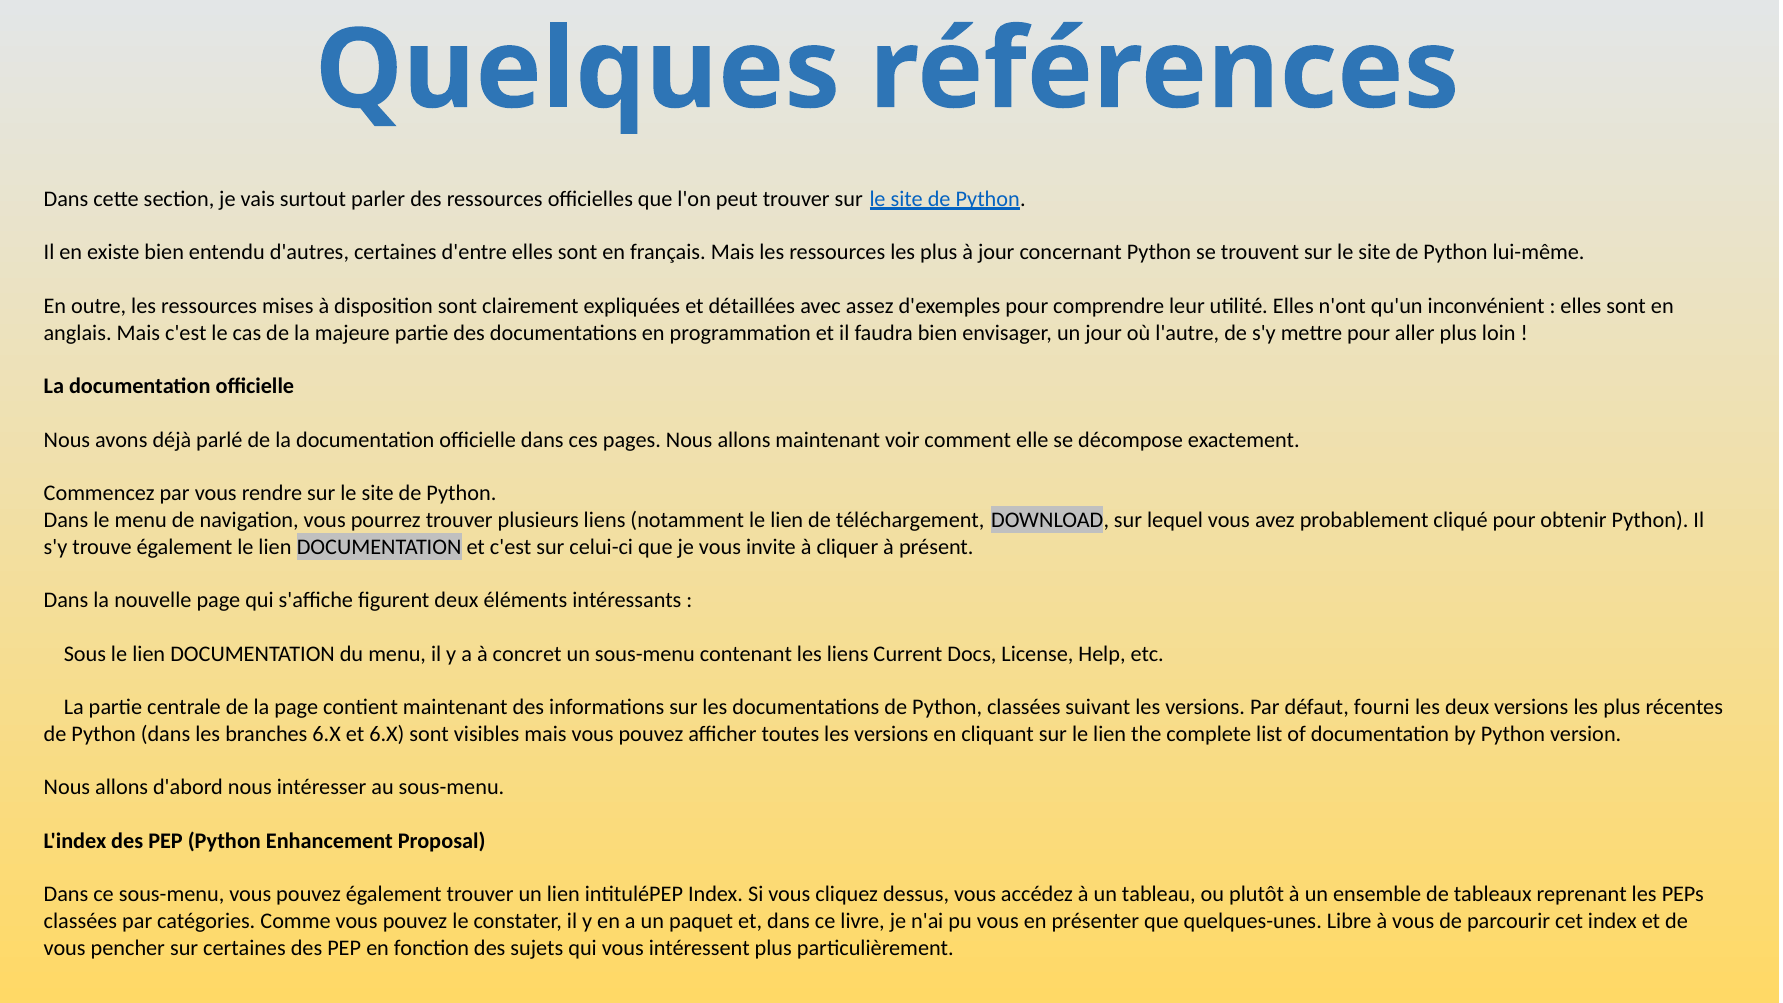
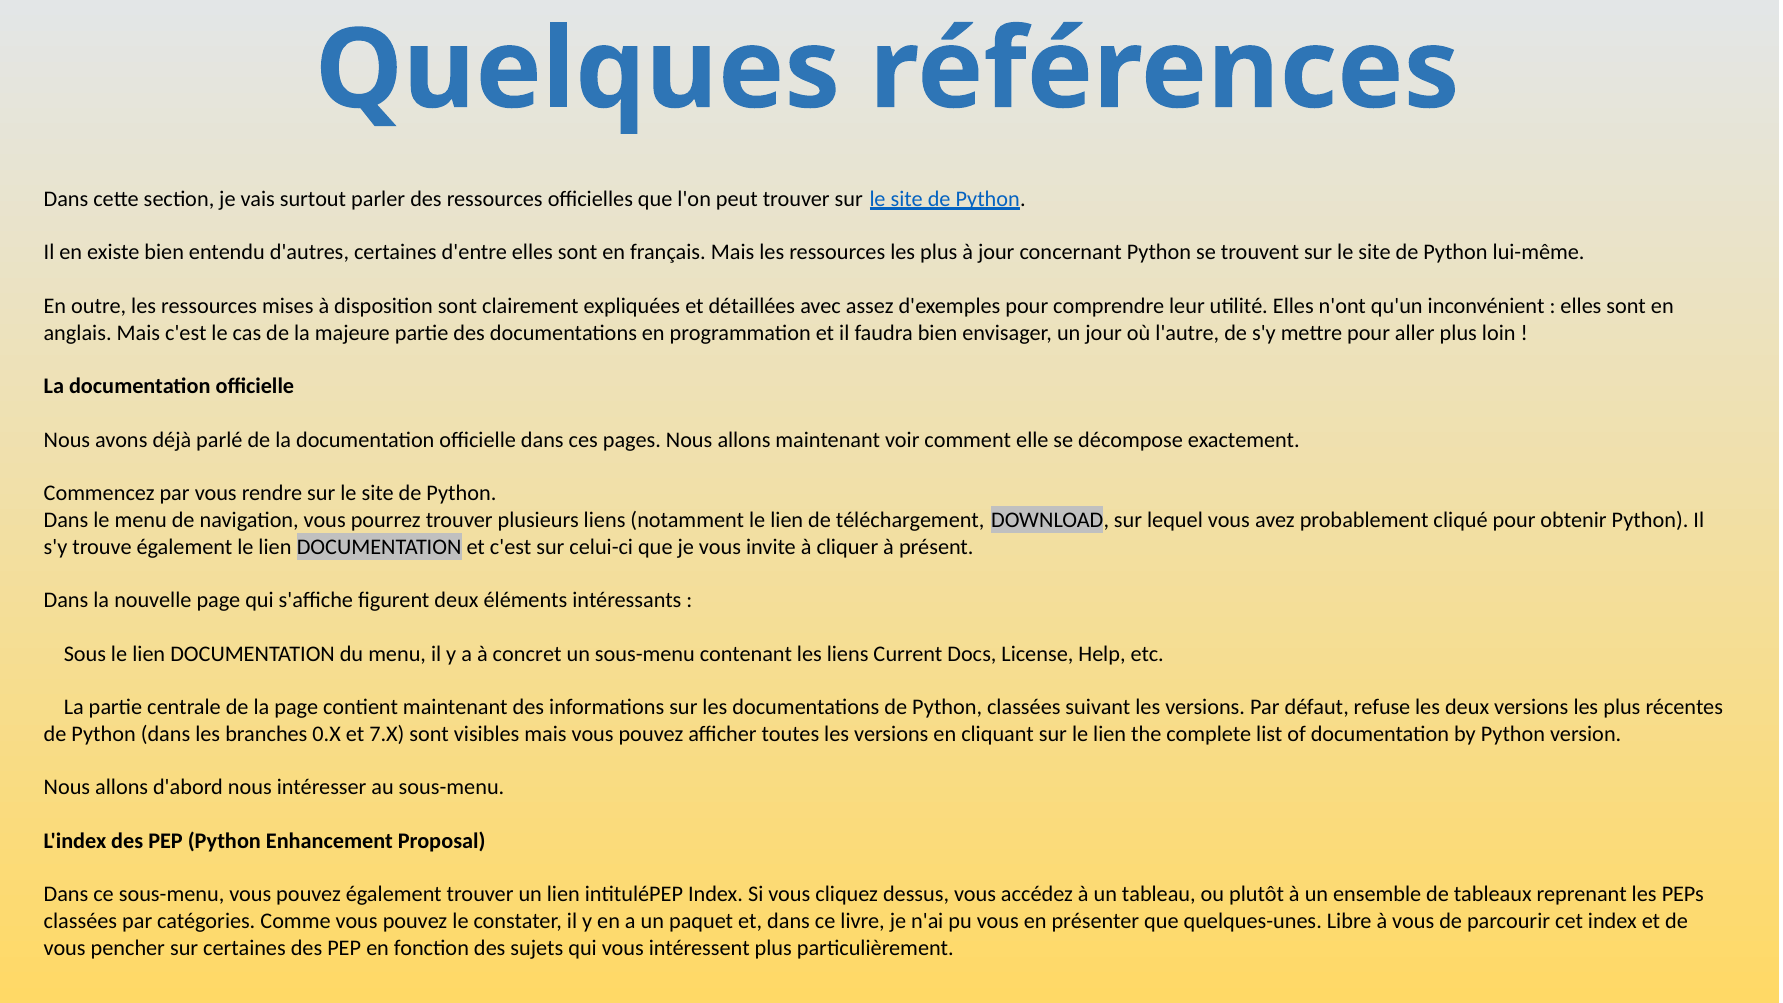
fourni: fourni -> refuse
branches 6.X: 6.X -> 0.X
et 6.X: 6.X -> 7.X
